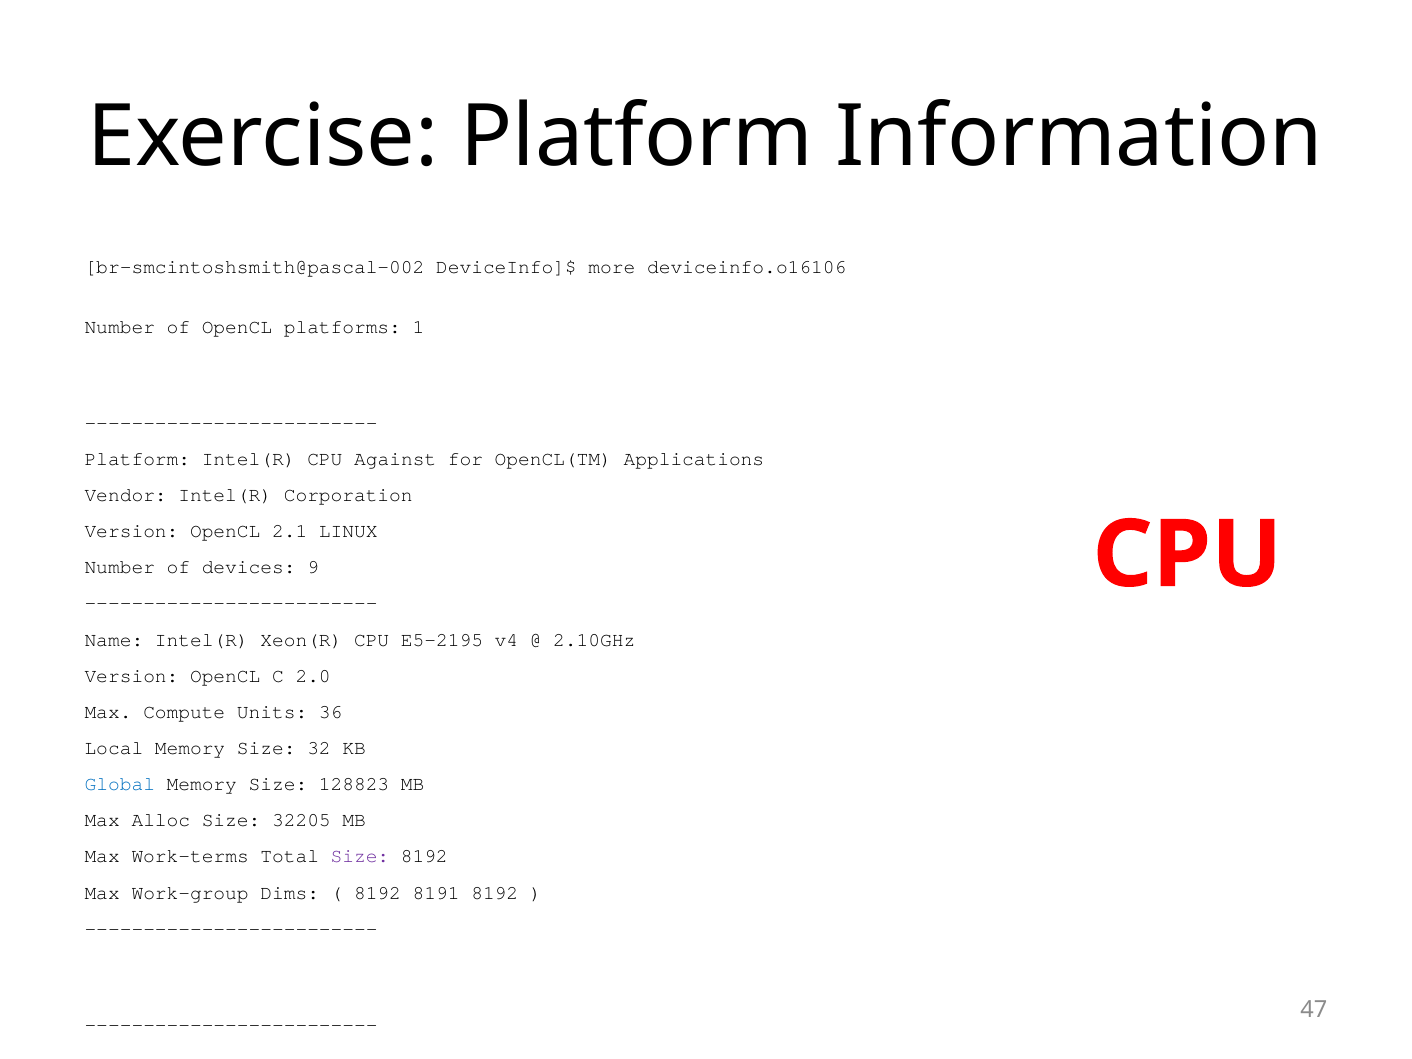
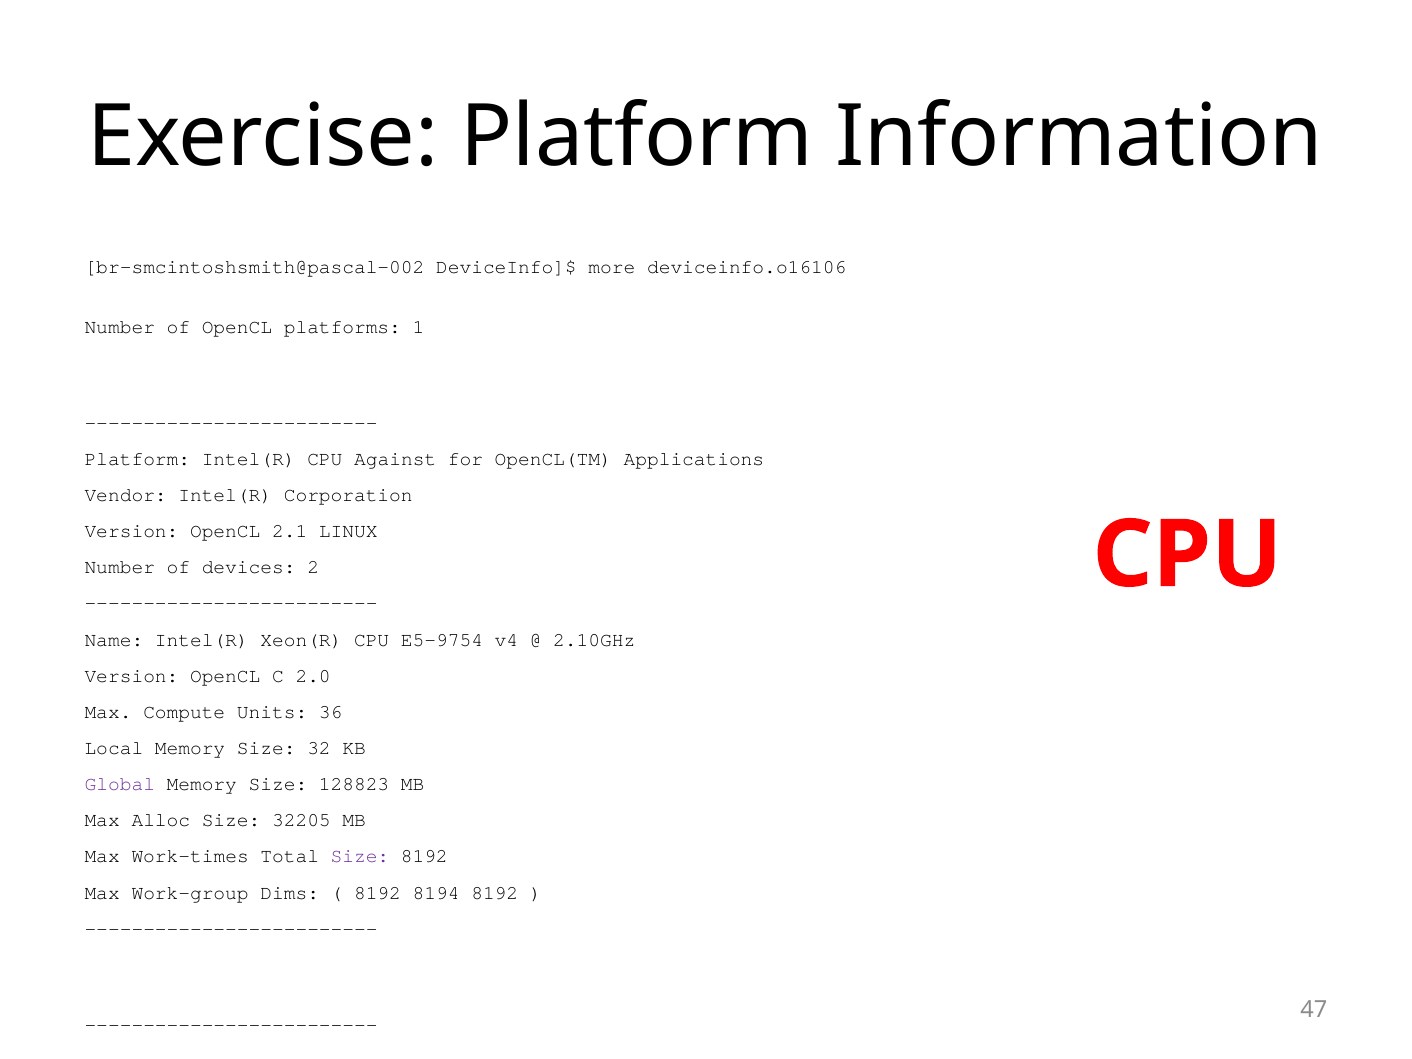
9: 9 -> 2
E5-2195: E5-2195 -> E5-9754
Global colour: blue -> purple
Work-terms: Work-terms -> Work-times
8191: 8191 -> 8194
